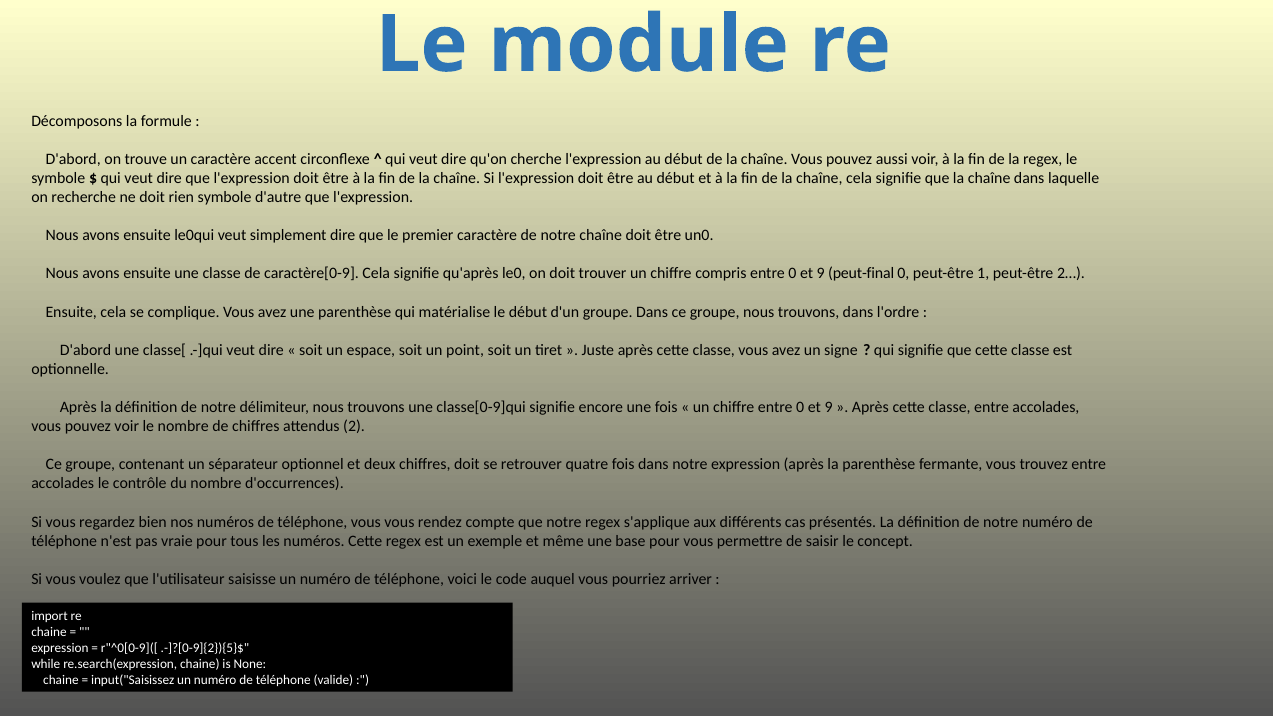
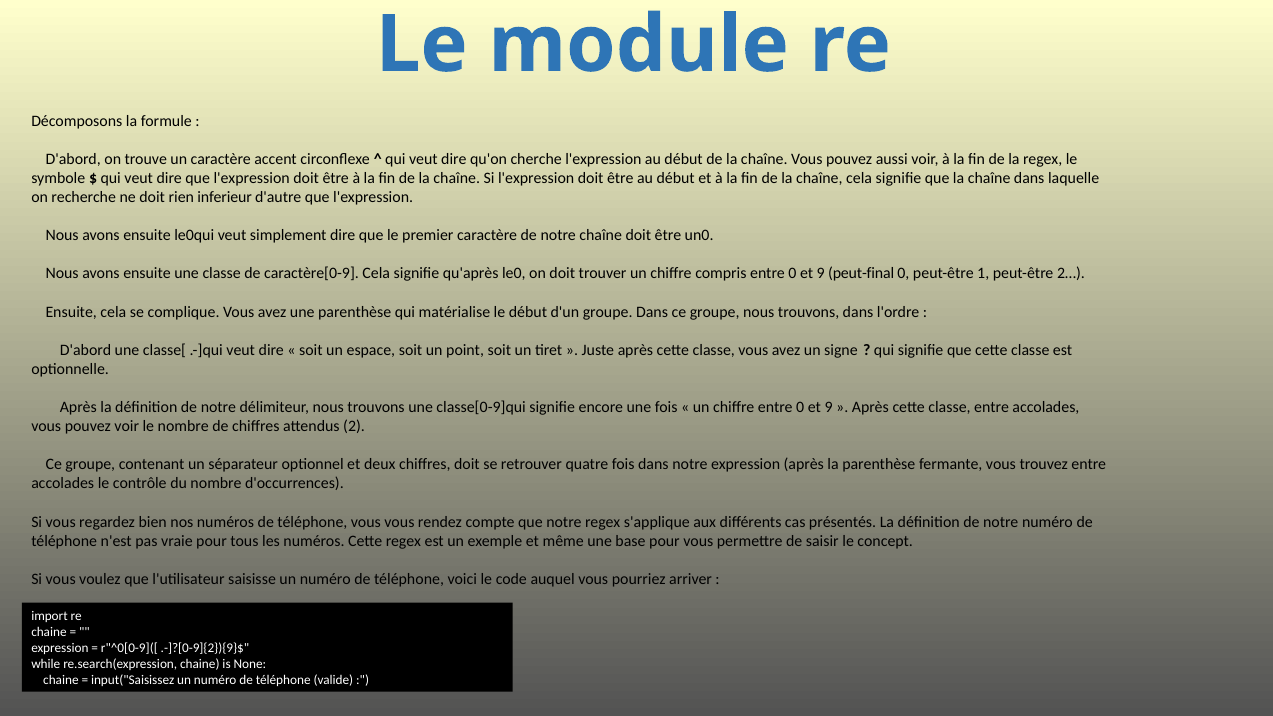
rien symbole: symbole -> inferieur
.-]?[0-9]{2}){5}$: .-]?[0-9]{2}){5}$ -> .-]?[0-9]{2}){9}$
